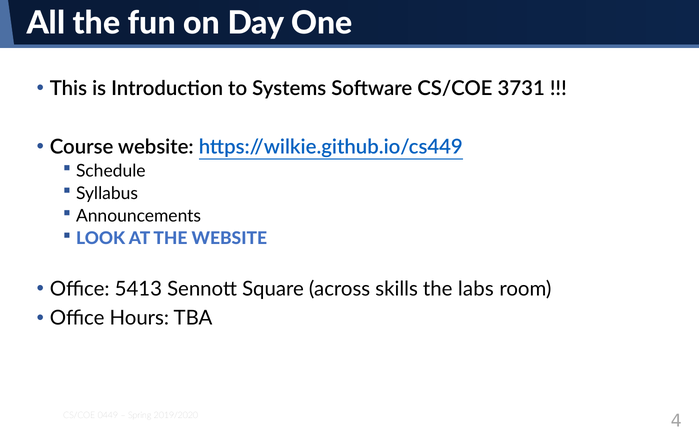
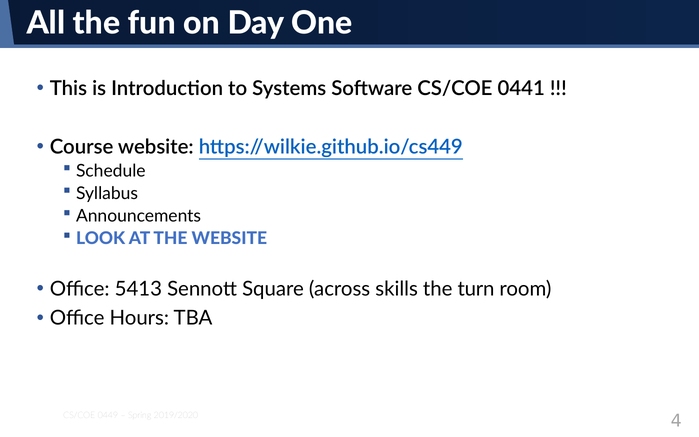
3731: 3731 -> 0441
labs: labs -> turn
